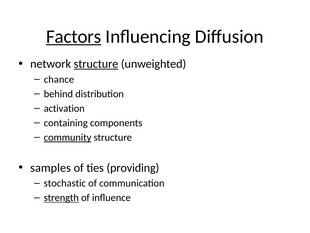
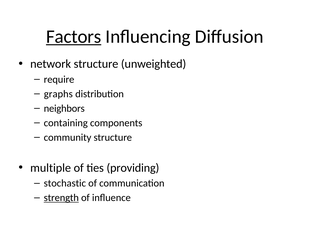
structure at (96, 64) underline: present -> none
chance: chance -> require
behind: behind -> graphs
activation: activation -> neighbors
community underline: present -> none
samples: samples -> multiple
